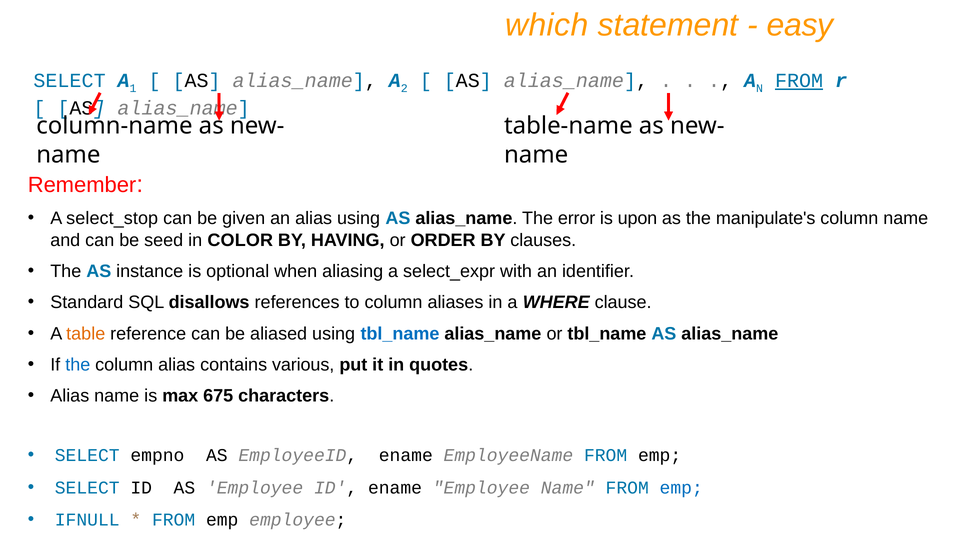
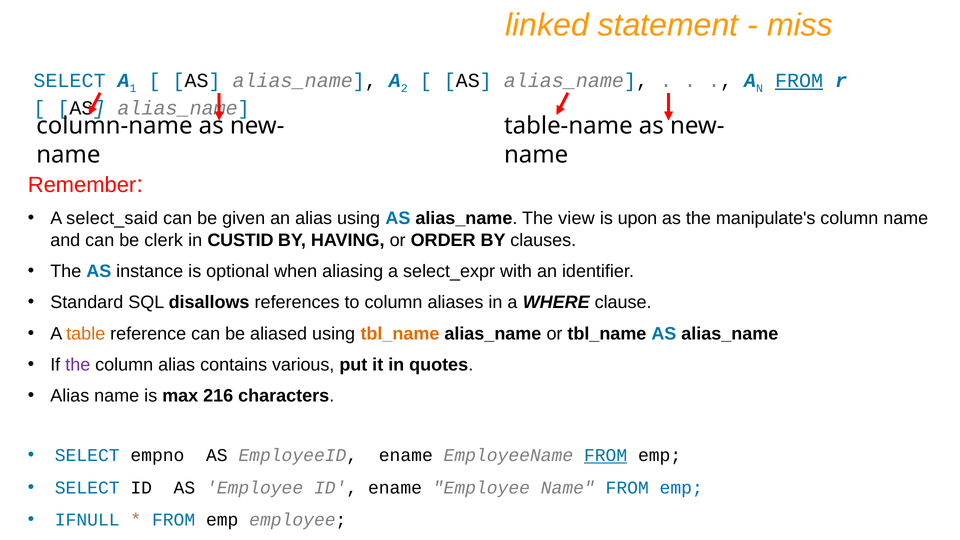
which: which -> linked
easy: easy -> miss
select_stop: select_stop -> select_said
error: error -> view
seed: seed -> clerk
COLOR: COLOR -> CUSTID
tbl_name at (400, 334) colour: blue -> orange
the at (78, 365) colour: blue -> purple
675: 675 -> 216
FROM at (606, 455) underline: none -> present
